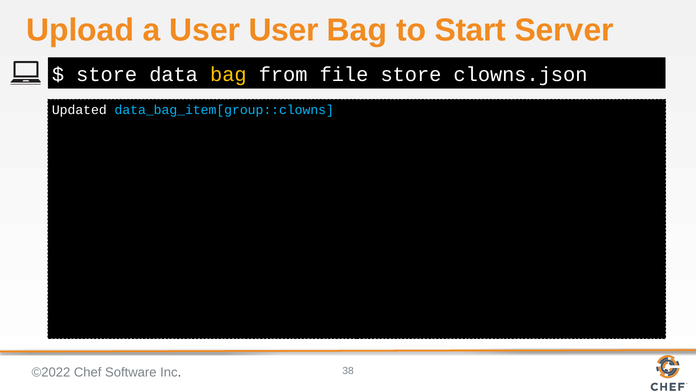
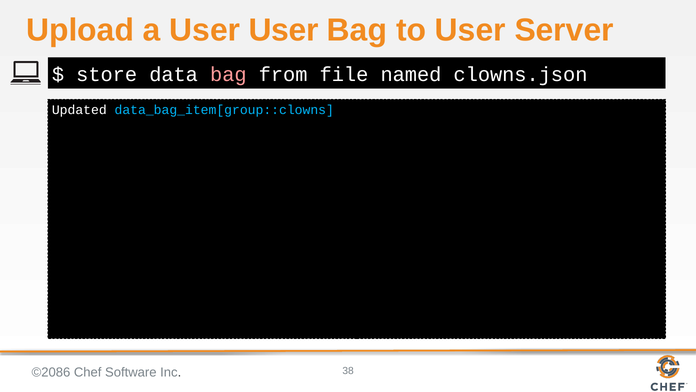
to Start: Start -> User
bag at (228, 74) colour: yellow -> pink
file store: store -> named
©2022: ©2022 -> ©2086
